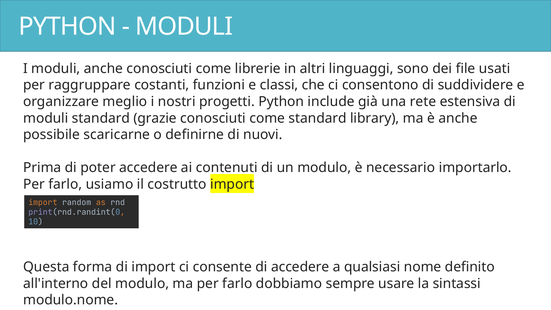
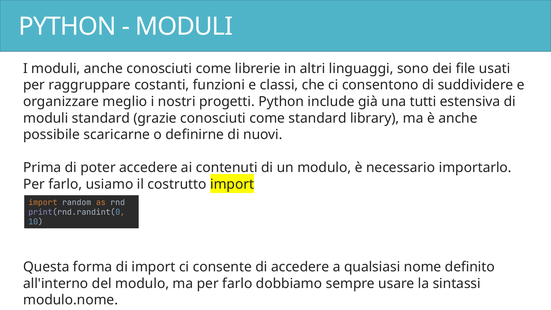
rete: rete -> tutti
